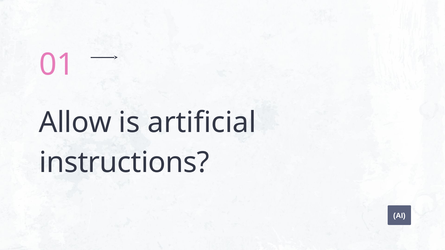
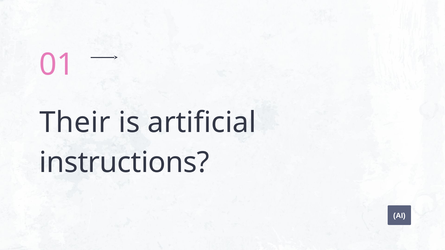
Allow: Allow -> Their
